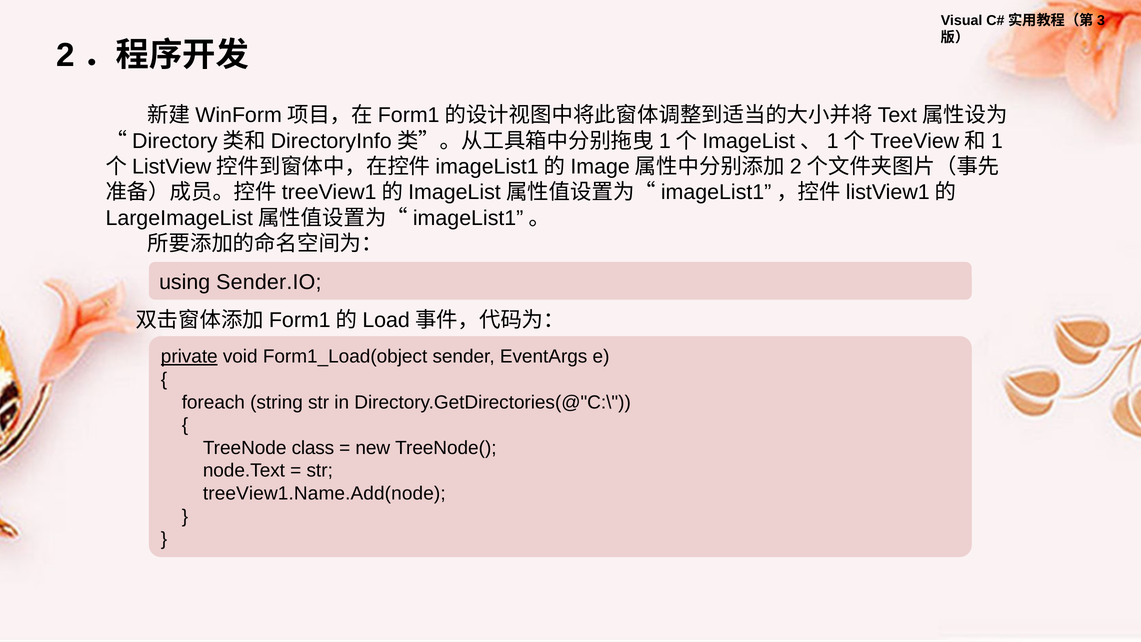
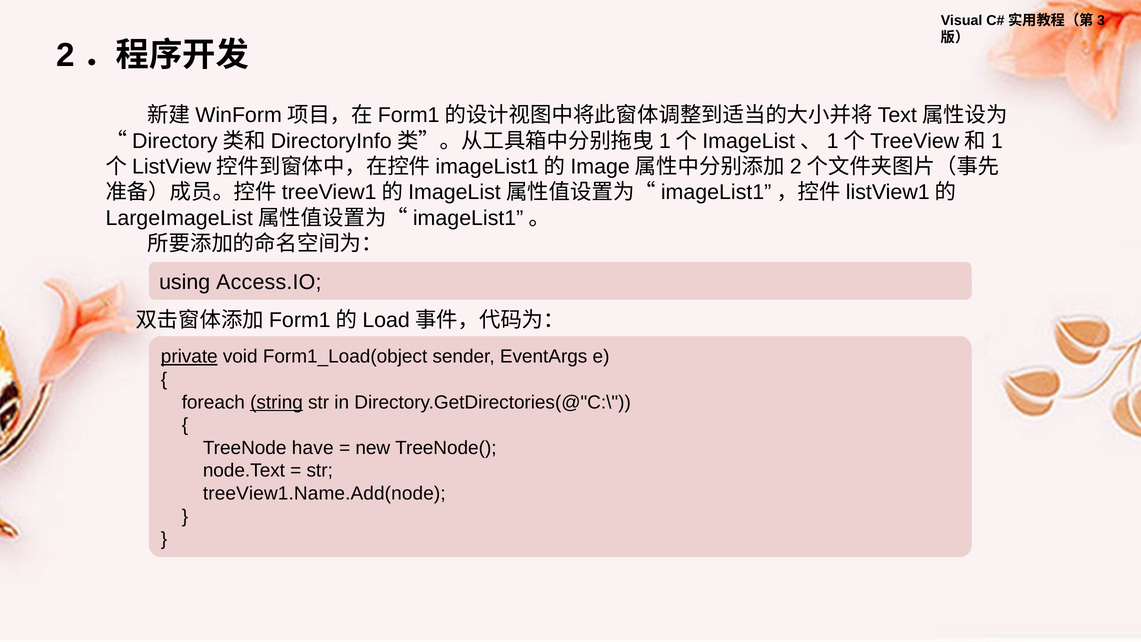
Sender.IO: Sender.IO -> Access.IO
string underline: none -> present
class: class -> have
